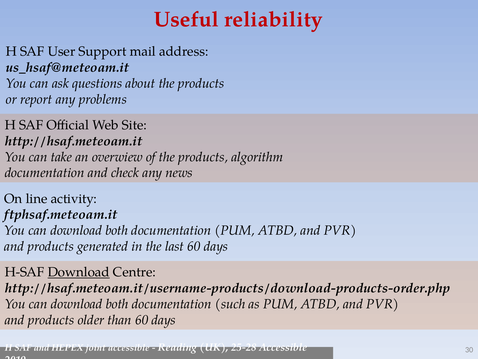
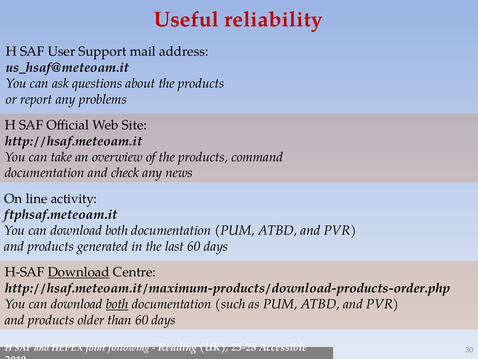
algorithm: algorithm -> command
http://hsaf.meteoam.it/username-products/download-products-order.php: http://hsaf.meteoam.it/username-products/download-products-order.php -> http://hsaf.meteoam.it/maximum-products/download-products-order.php
both at (117, 304) underline: none -> present
joint accessible: accessible -> following
